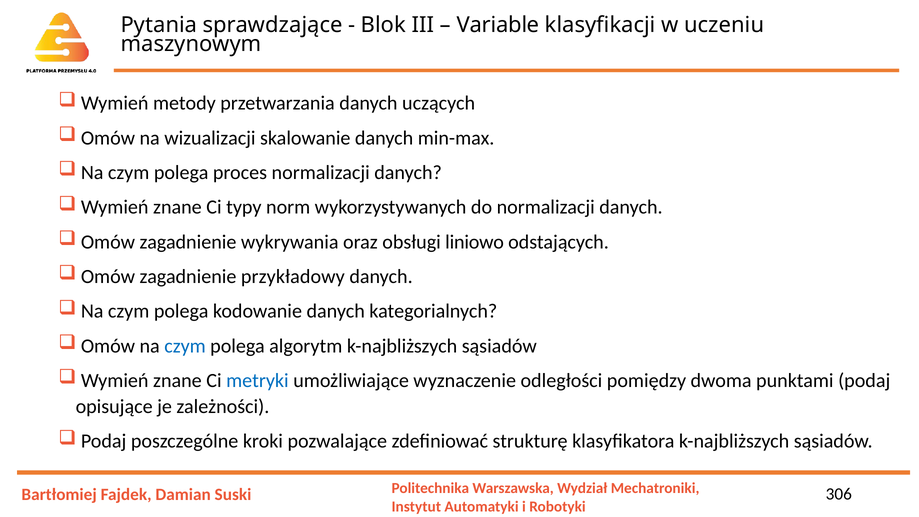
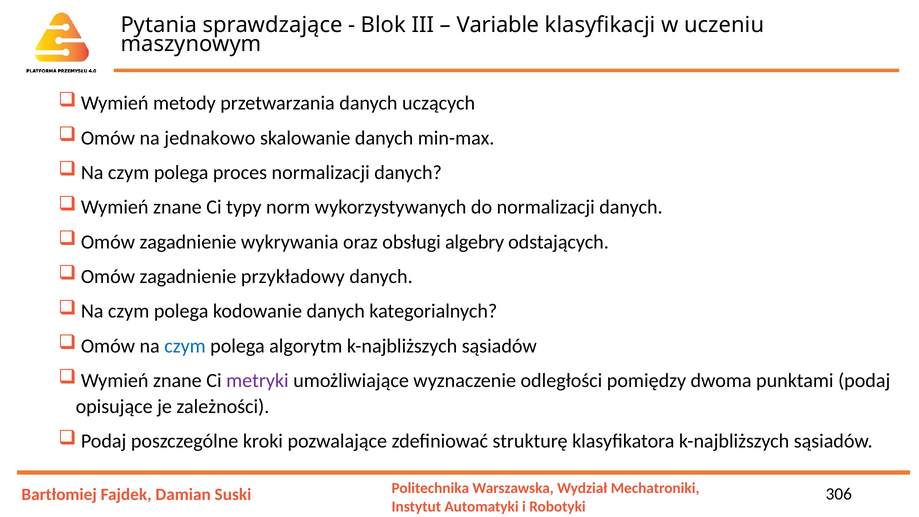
wizualizacji: wizualizacji -> jednakowo
liniowo: liniowo -> algebry
metryki colour: blue -> purple
